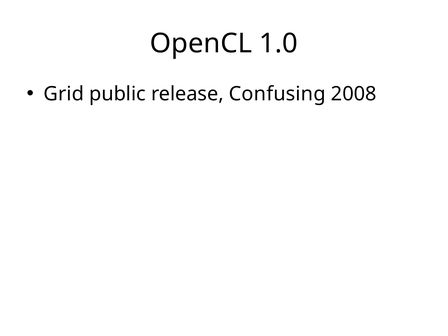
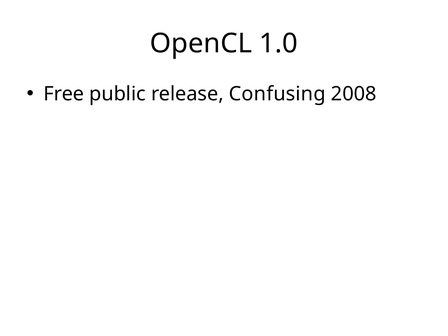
Grid: Grid -> Free
